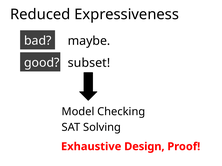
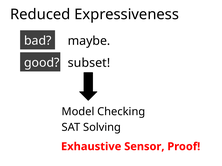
Design: Design -> Sensor
